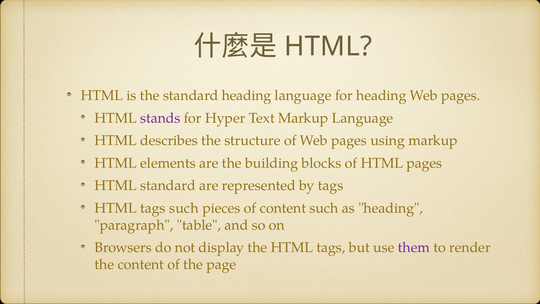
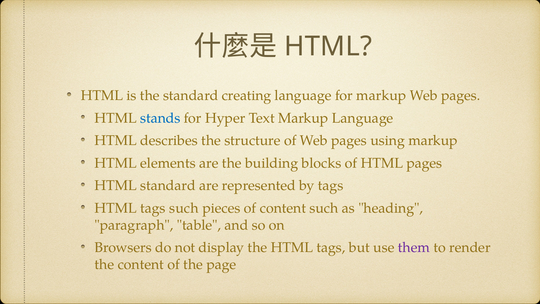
standard heading: heading -> creating
for heading: heading -> markup
stands colour: purple -> blue
